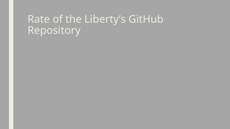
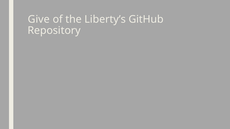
Rate: Rate -> Give
